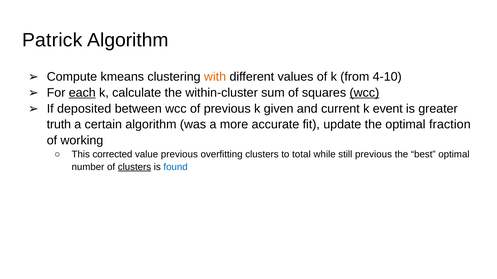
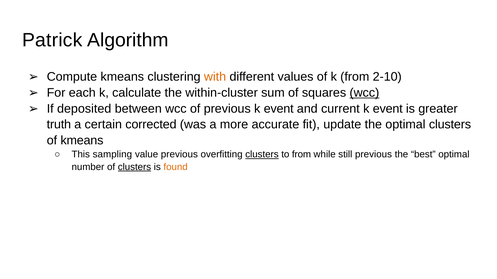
4-10: 4-10 -> 2-10
each underline: present -> none
previous k given: given -> event
certain algorithm: algorithm -> corrected
optimal fraction: fraction -> clusters
of working: working -> kmeans
corrected: corrected -> sampling
clusters at (262, 155) underline: none -> present
to total: total -> from
found colour: blue -> orange
